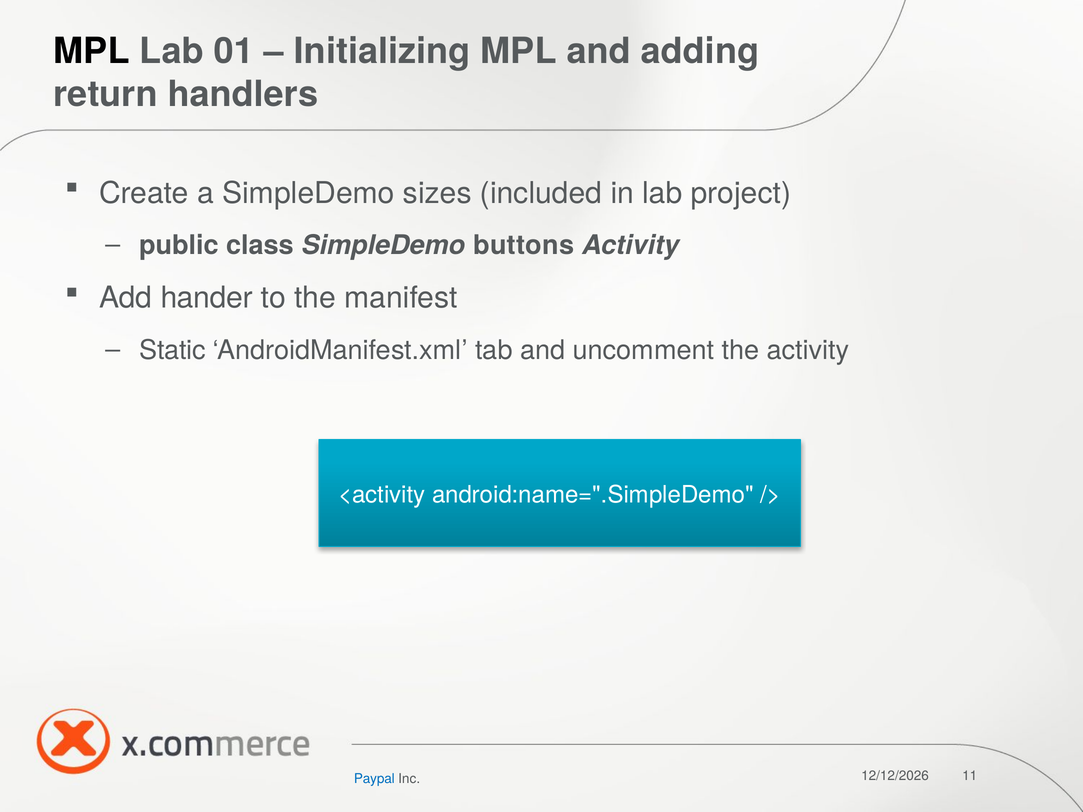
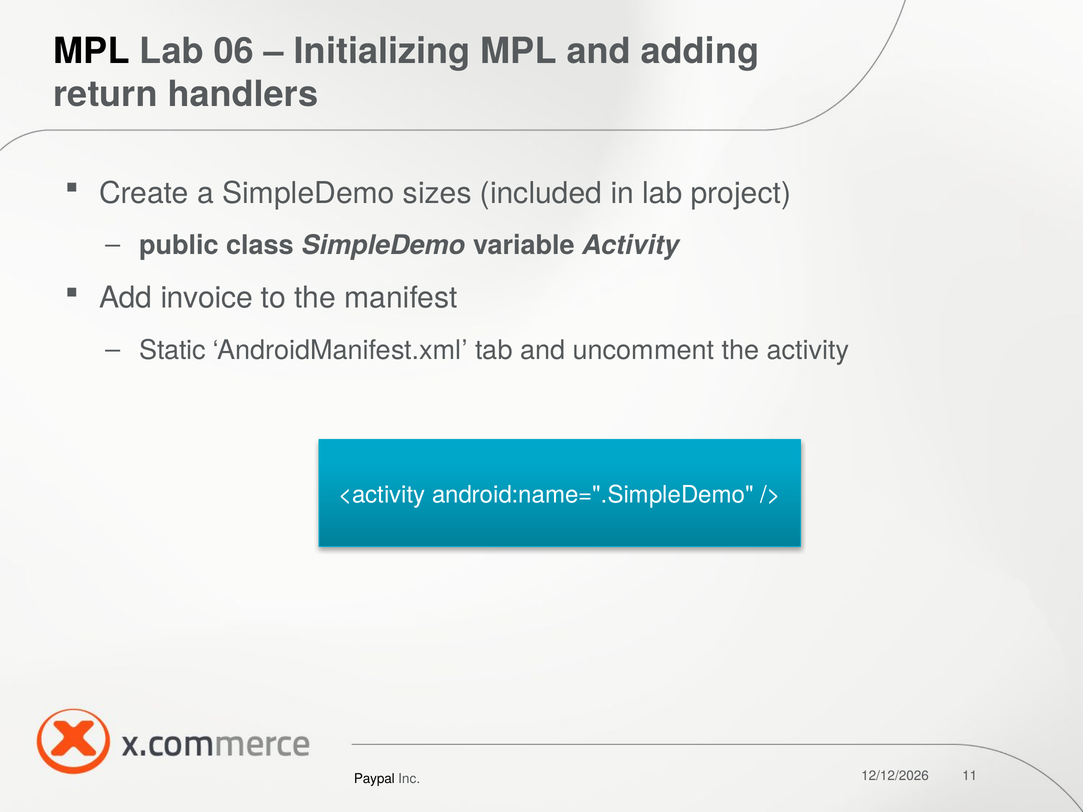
01: 01 -> 06
buttons: buttons -> variable
hander: hander -> invoice
Paypal colour: blue -> black
